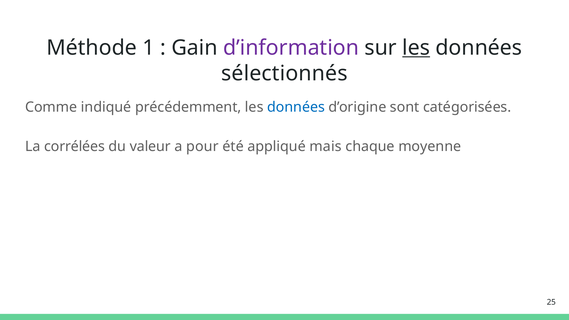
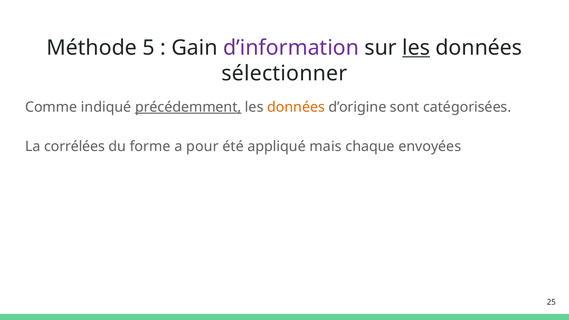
1: 1 -> 5
sélectionnés: sélectionnés -> sélectionner
précédemment underline: none -> present
données at (296, 107) colour: blue -> orange
valeur: valeur -> forme
moyenne: moyenne -> envoyées
